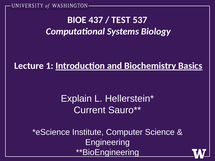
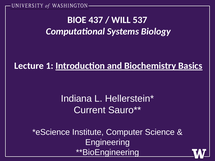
TEST: TEST -> WILL
Explain: Explain -> Indiana
